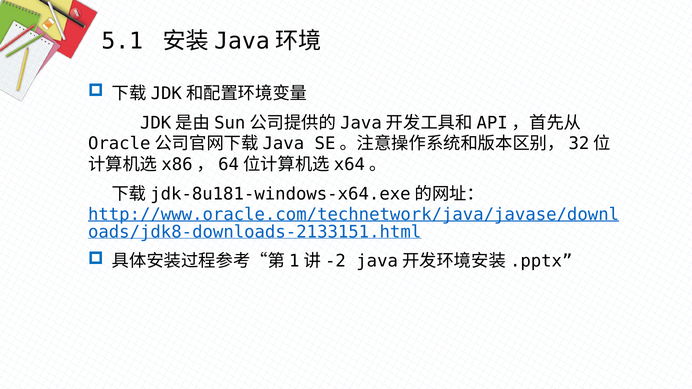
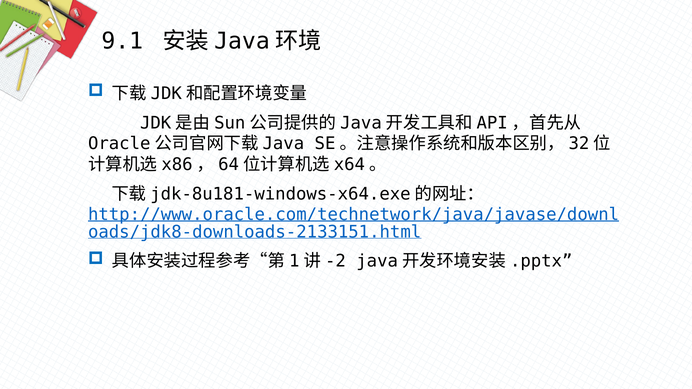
5.1: 5.1 -> 9.1
